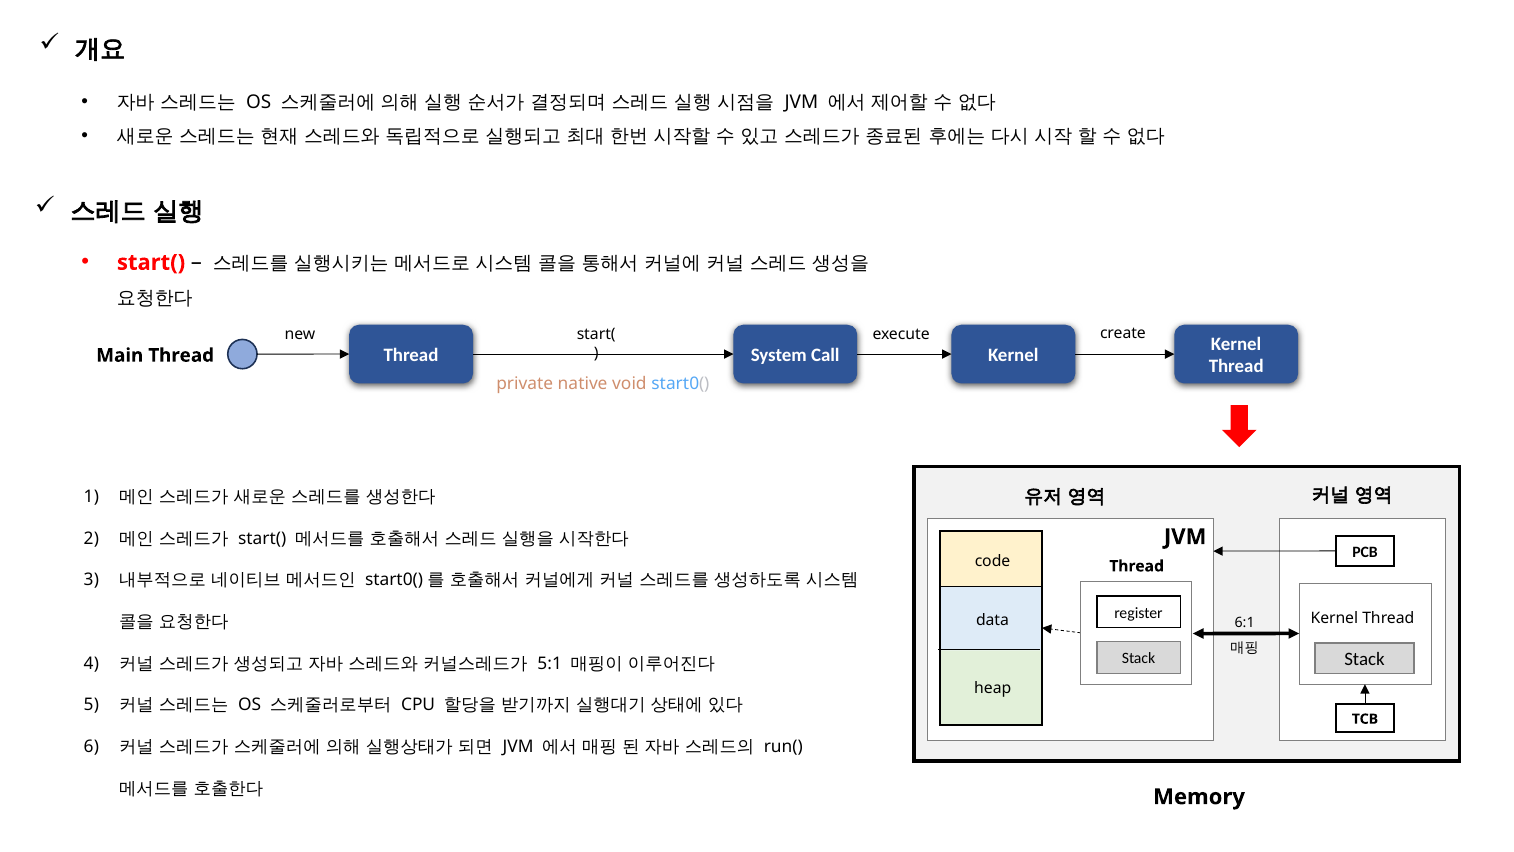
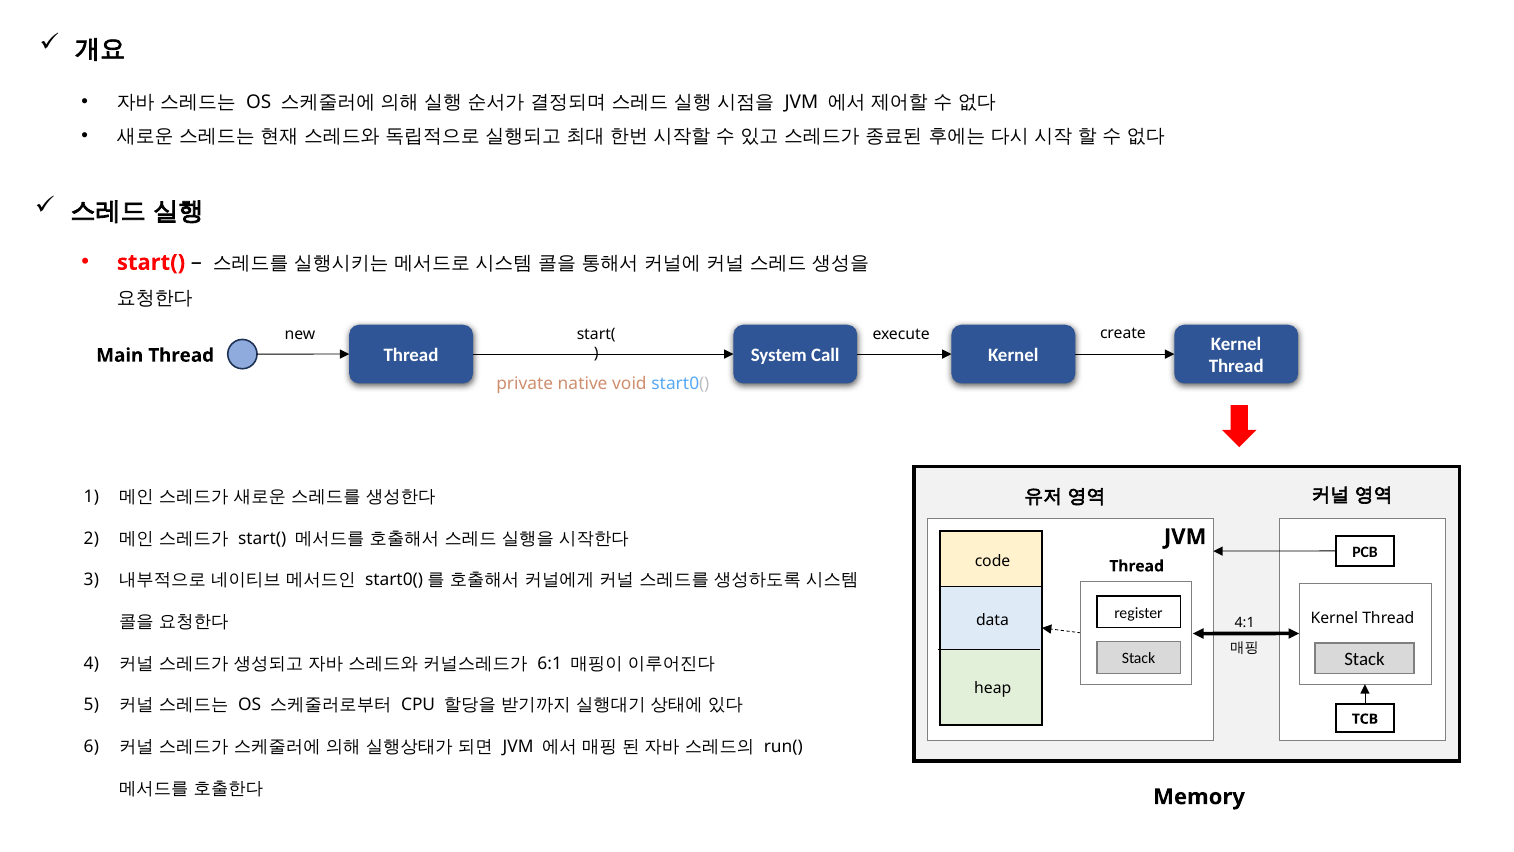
6:1: 6:1 -> 4:1
5:1: 5:1 -> 6:1
